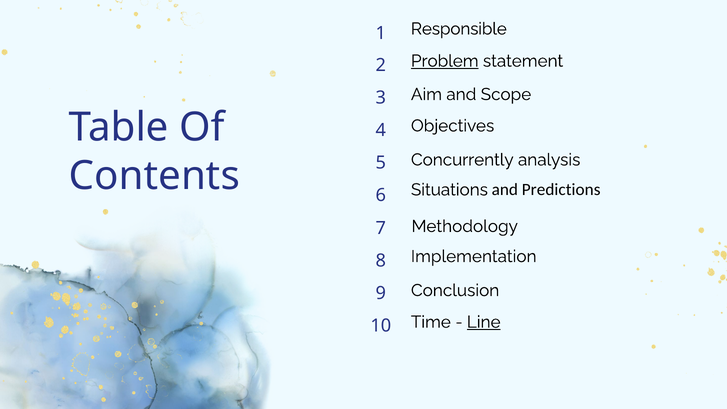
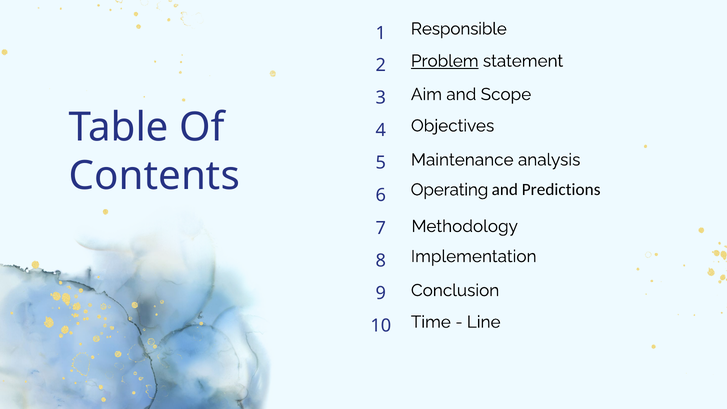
Concurrently: Concurrently -> Maintenance
Situations: Situations -> Operating
Line underline: present -> none
